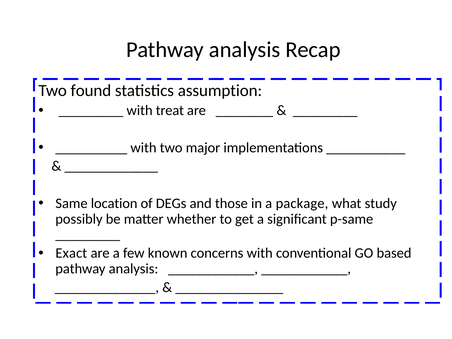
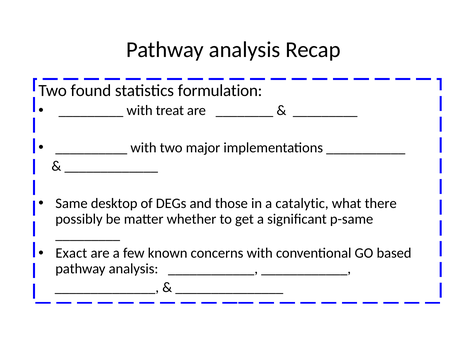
assumption: assumption -> formulation
location: location -> desktop
package: package -> catalytic
study: study -> there
